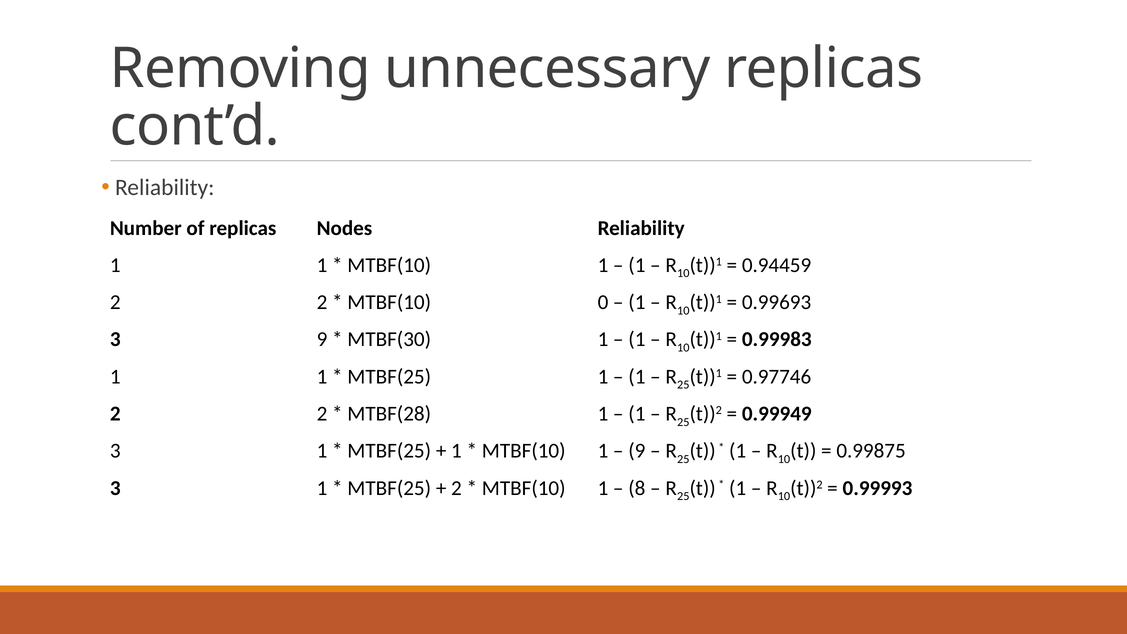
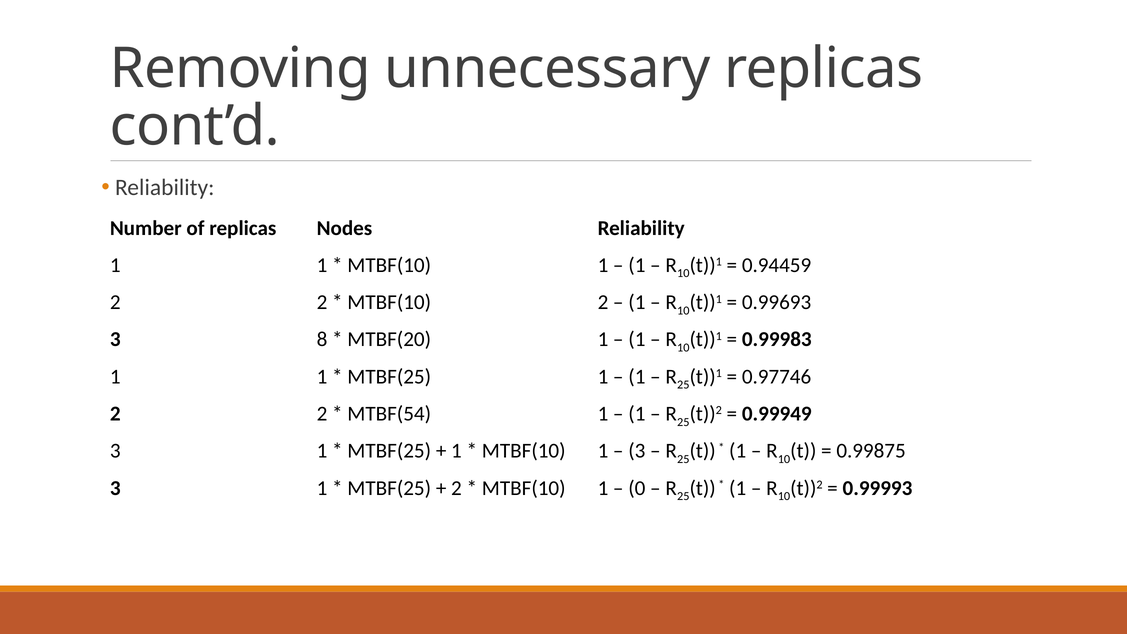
MTBF(10 0: 0 -> 2
3 9: 9 -> 8
MTBF(30: MTBF(30 -> MTBF(20
MTBF(28: MTBF(28 -> MTBF(54
9 at (637, 451): 9 -> 3
8: 8 -> 0
